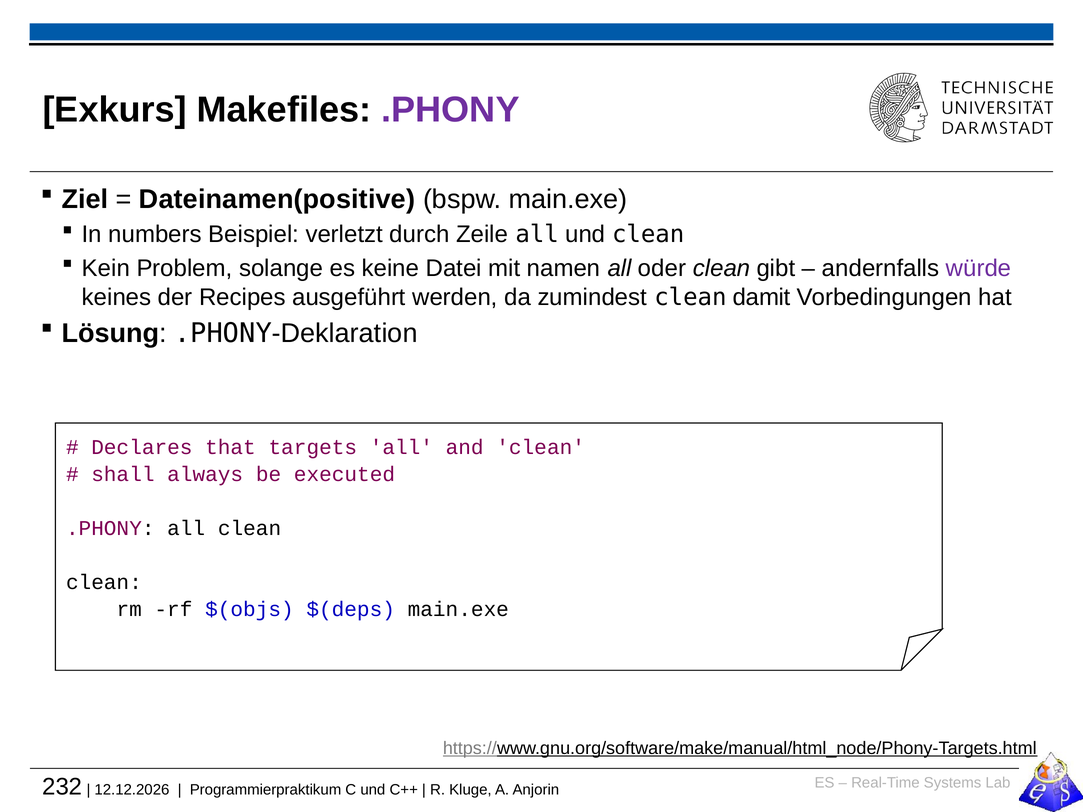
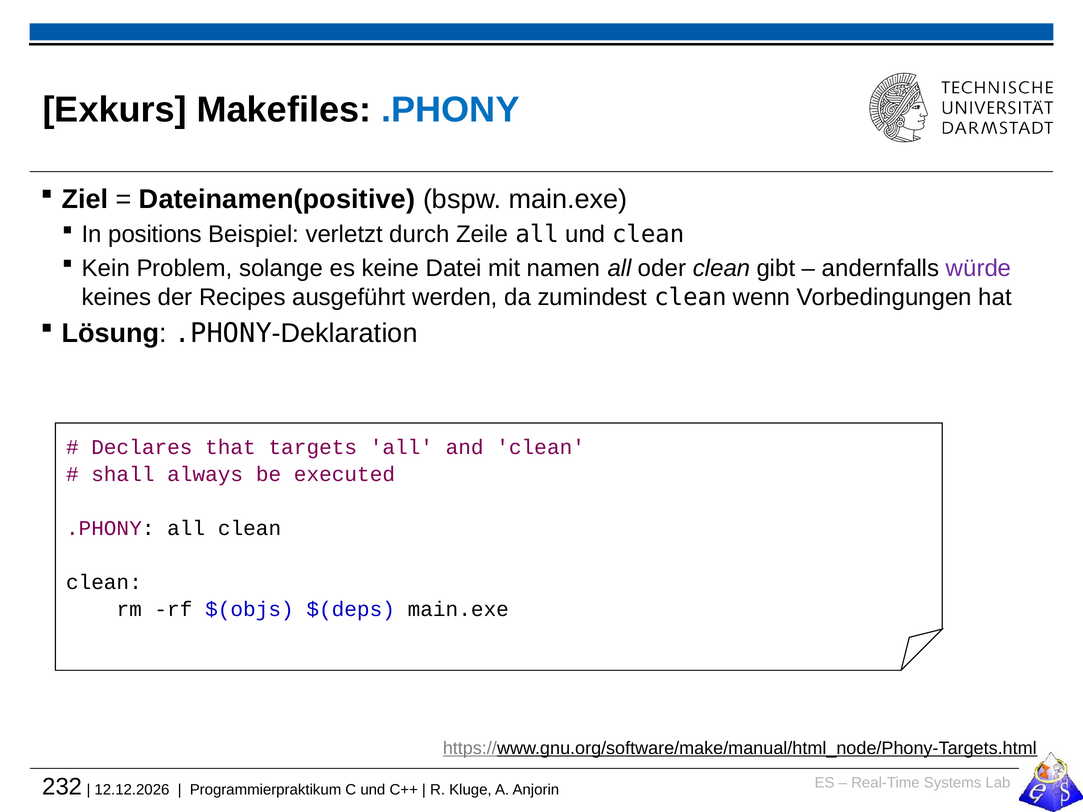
.PHONY at (450, 110) colour: purple -> blue
numbers: numbers -> positions
damit: damit -> wenn
